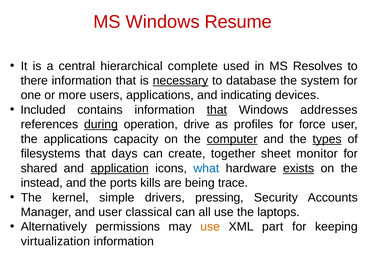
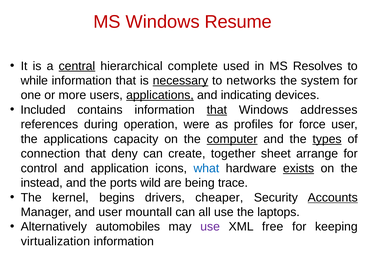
central underline: none -> present
there: there -> while
database: database -> networks
applications at (160, 95) underline: none -> present
during underline: present -> none
drive: drive -> were
filesystems: filesystems -> connection
days: days -> deny
monitor: monitor -> arrange
shared: shared -> control
application underline: present -> none
kills: kills -> wild
simple: simple -> begins
pressing: pressing -> cheaper
Accounts underline: none -> present
classical: classical -> mountall
permissions: permissions -> automobiles
use at (210, 227) colour: orange -> purple
part: part -> free
